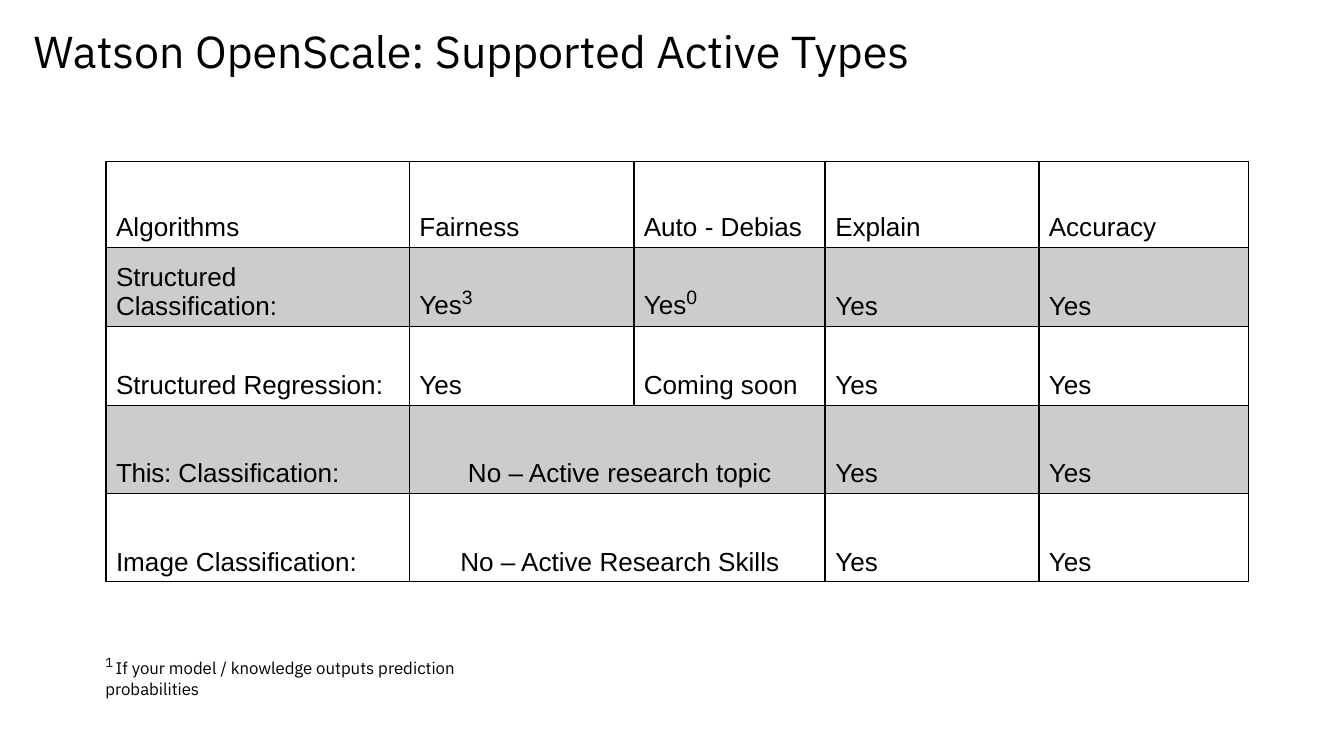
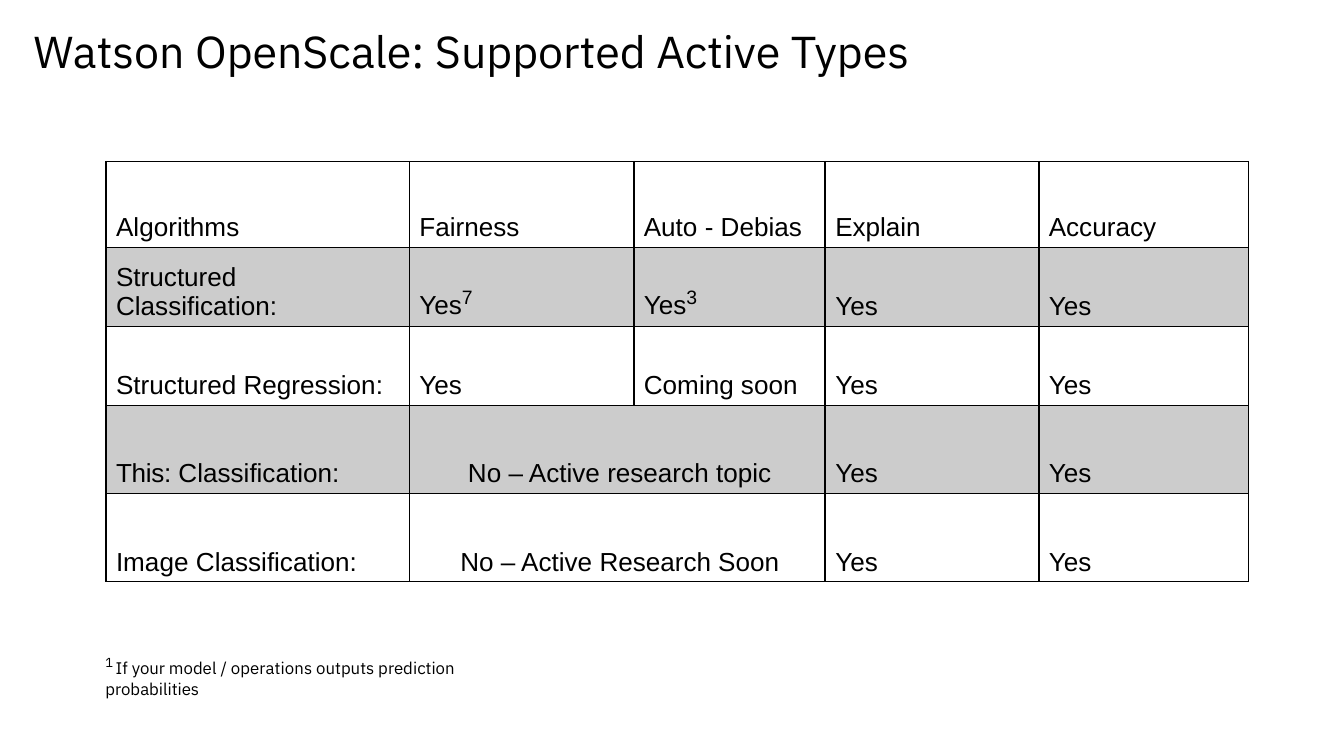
3: 3 -> 7
0: 0 -> 3
Research Skills: Skills -> Soon
knowledge: knowledge -> operations
